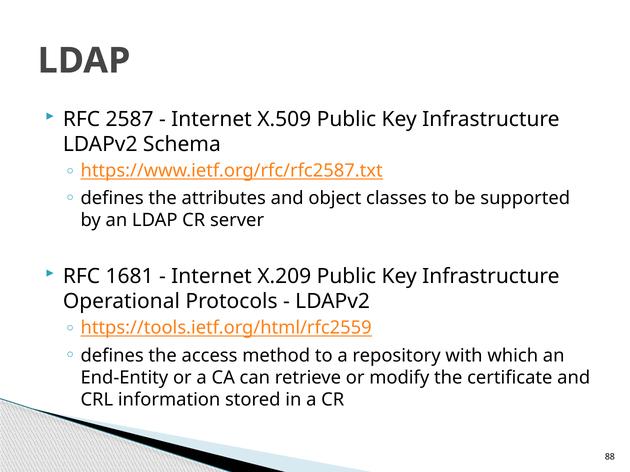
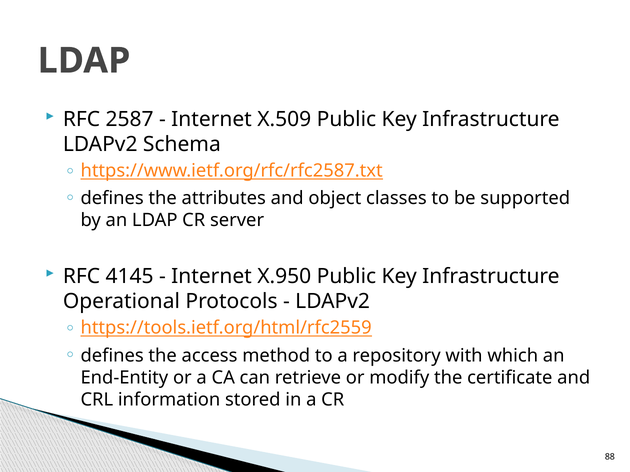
1681: 1681 -> 4145
X.209: X.209 -> X.950
